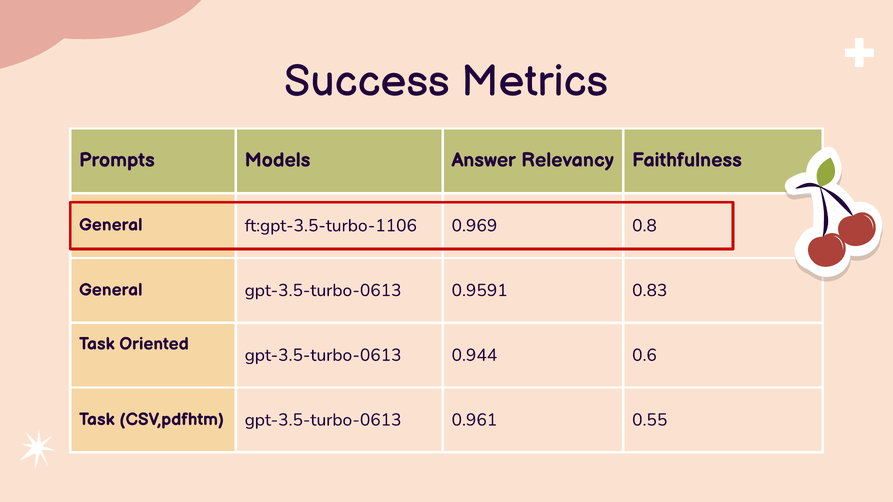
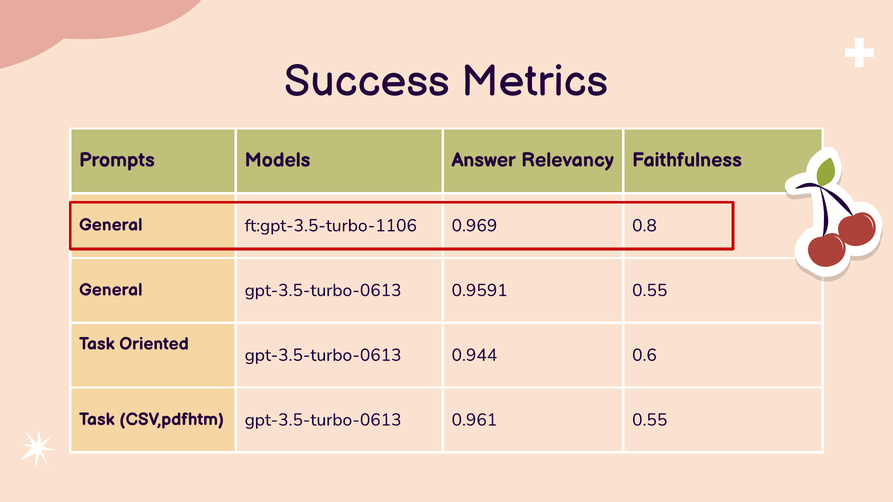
0.9591 0.83: 0.83 -> 0.55
